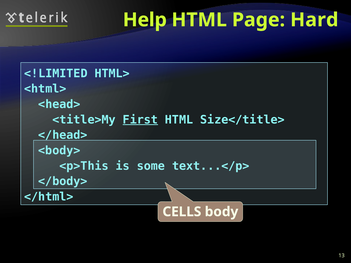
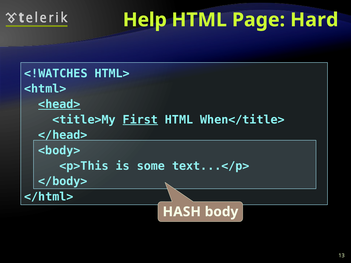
<!LIMITED: <!LIMITED -> <!WATCHES
<head> underline: none -> present
Size</title>: Size</title> -> When</title>
CELLS: CELLS -> HASH
